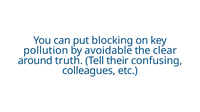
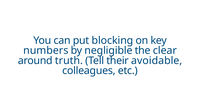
pollution: pollution -> numbers
avoidable: avoidable -> negligible
confusing: confusing -> avoidable
